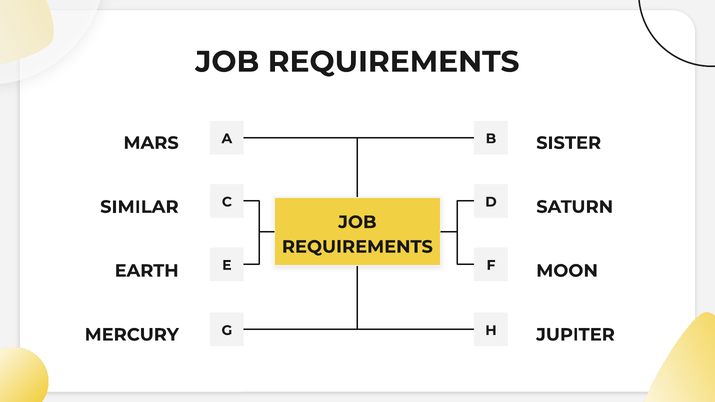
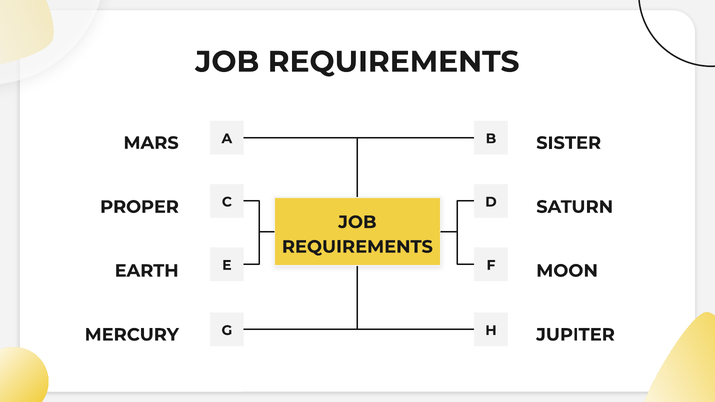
SIMILAR: SIMILAR -> PROPER
